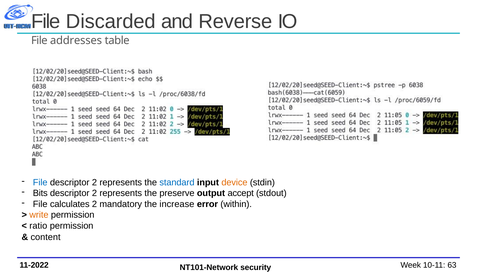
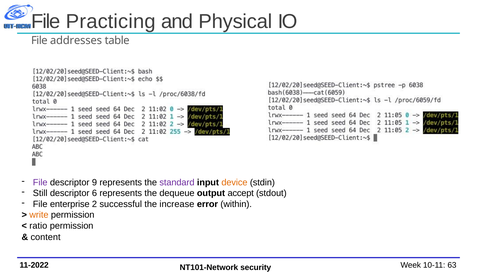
Discarded: Discarded -> Practicing
Reverse: Reverse -> Physical
File at (40, 182) colour: blue -> purple
2 at (94, 182): 2 -> 9
standard colour: blue -> purple
Bits: Bits -> Still
2 at (94, 193): 2 -> 6
preserve: preserve -> dequeue
calculates: calculates -> enterprise
mandatory: mandatory -> successful
